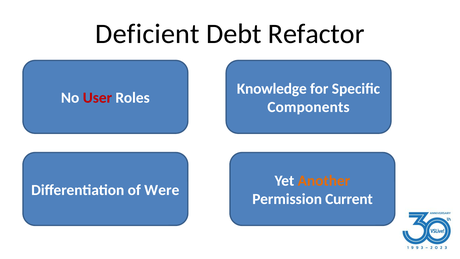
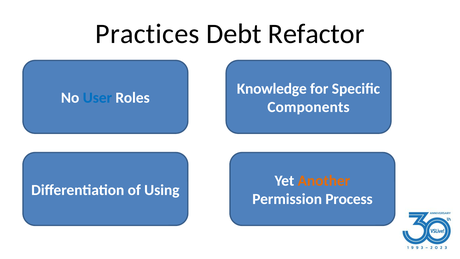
Deficient: Deficient -> Practices
User colour: red -> blue
Were: Were -> Using
Current: Current -> Process
